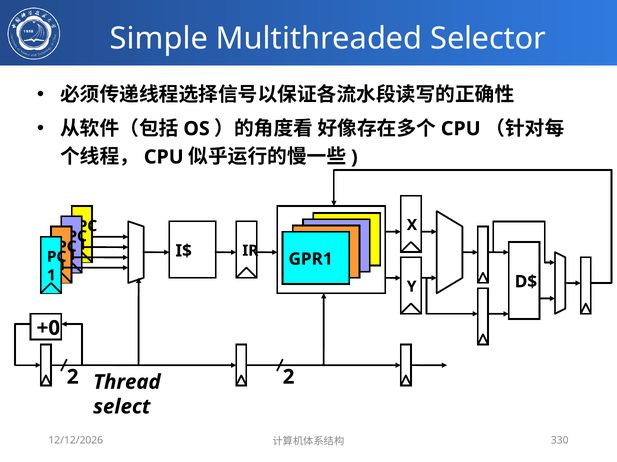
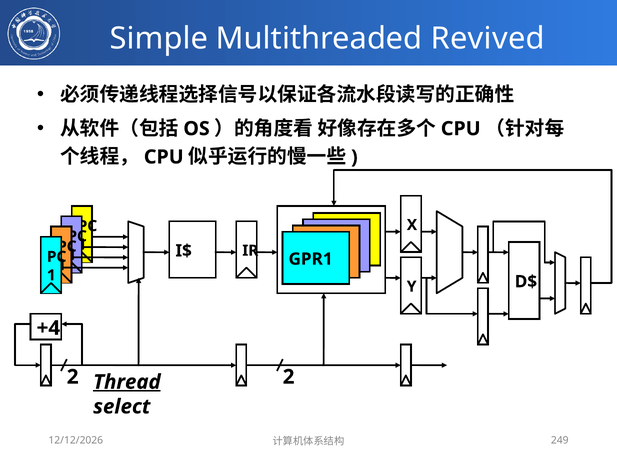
Selector: Selector -> Revived
+0: +0 -> +4
Thread underline: none -> present
330: 330 -> 249
